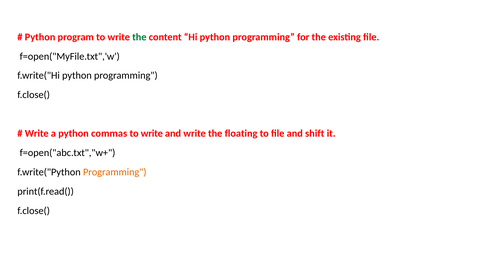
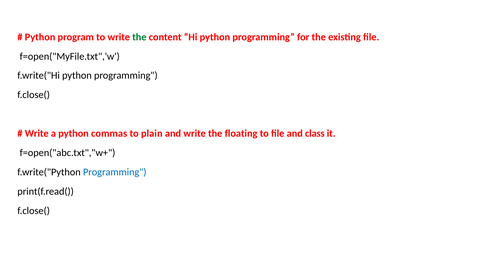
write at (152, 133): write -> plain
shift: shift -> class
Programming at (115, 172) colour: orange -> blue
